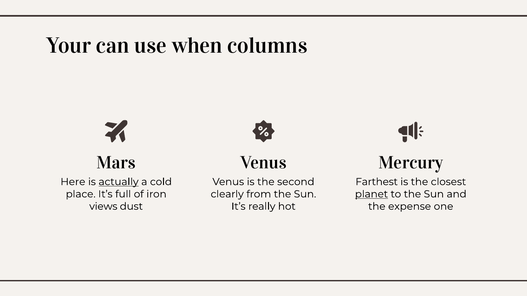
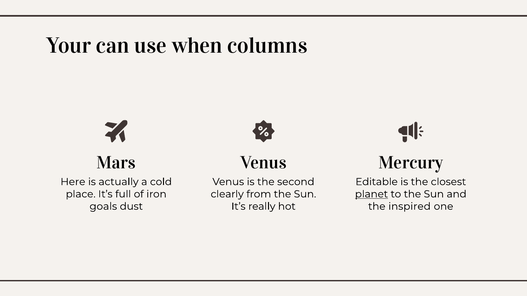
actually underline: present -> none
Farthest: Farthest -> Editable
views: views -> goals
expense: expense -> inspired
